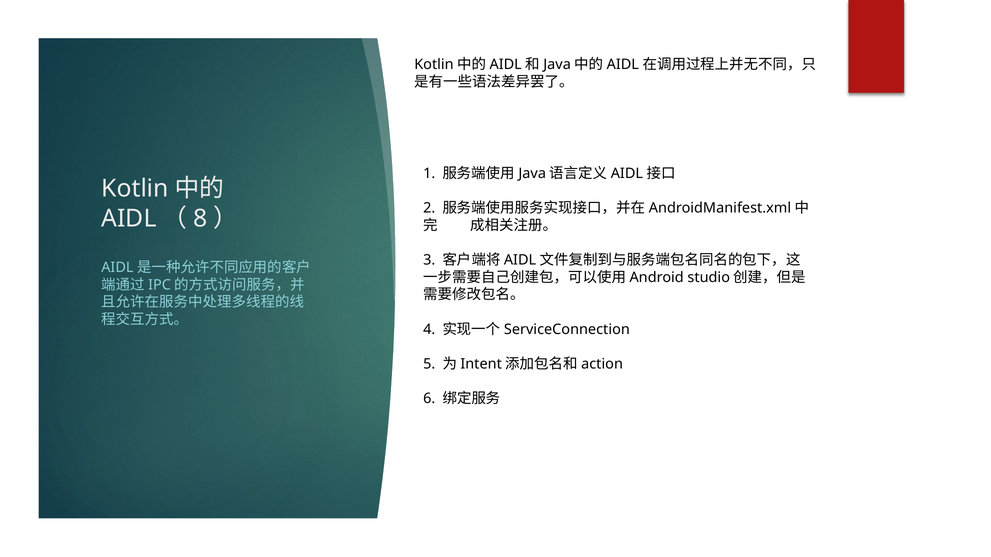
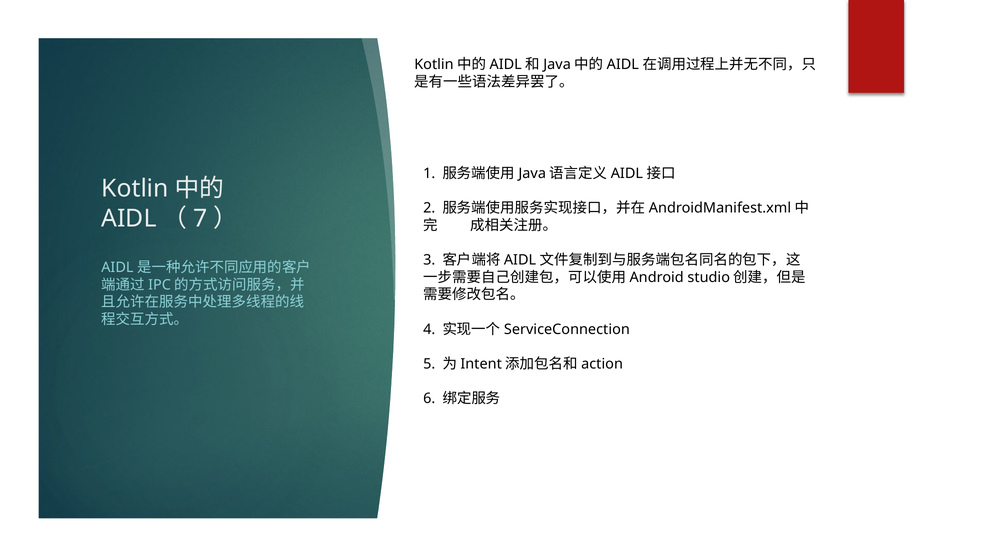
8: 8 -> 7
